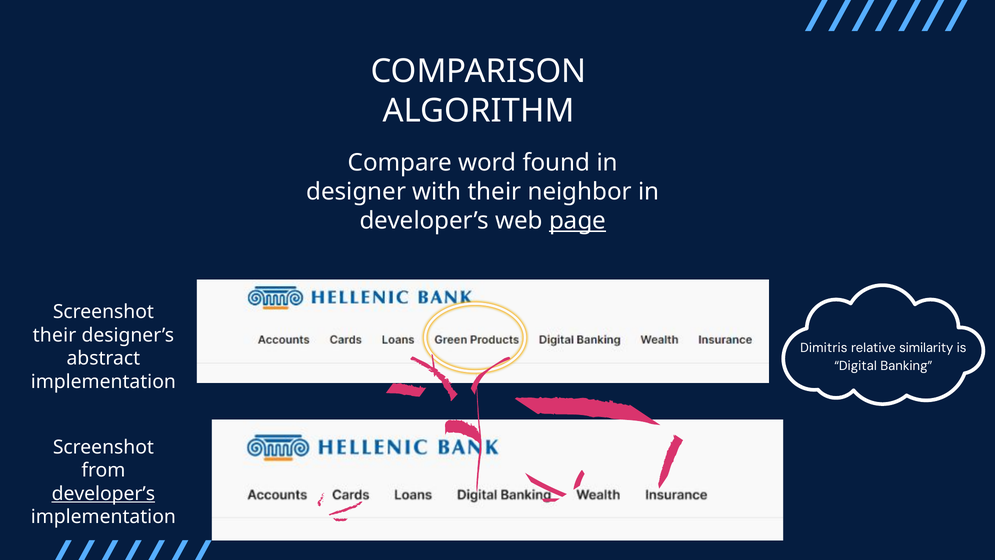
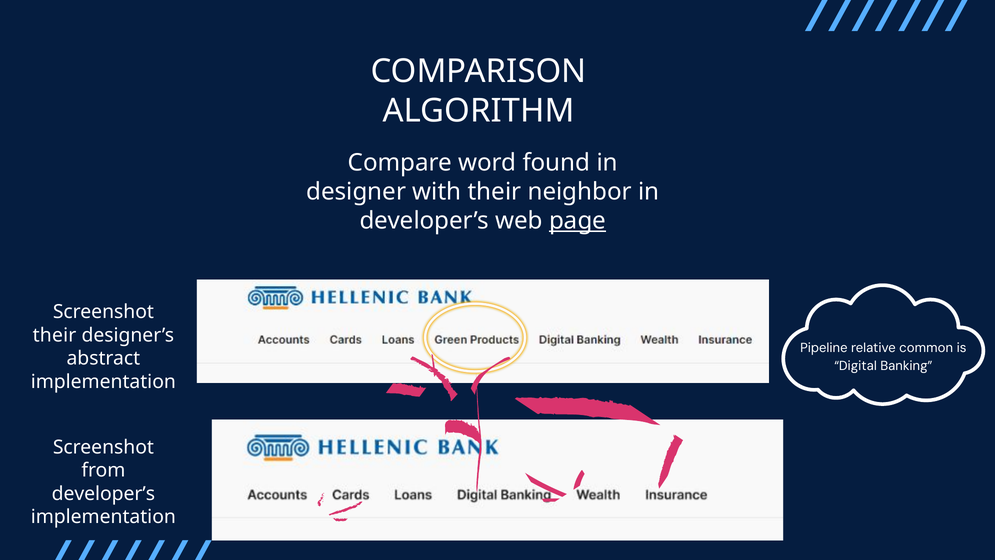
Dimitris: Dimitris -> Pipeline
similarity: similarity -> common
developer’s at (103, 493) underline: present -> none
